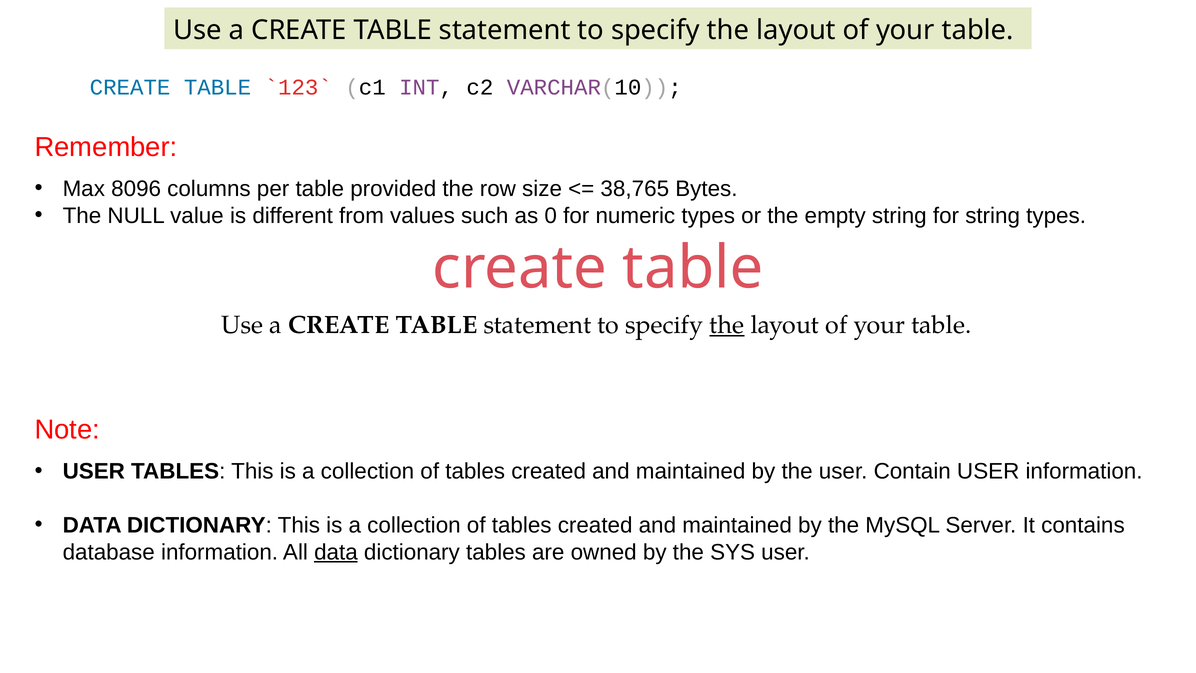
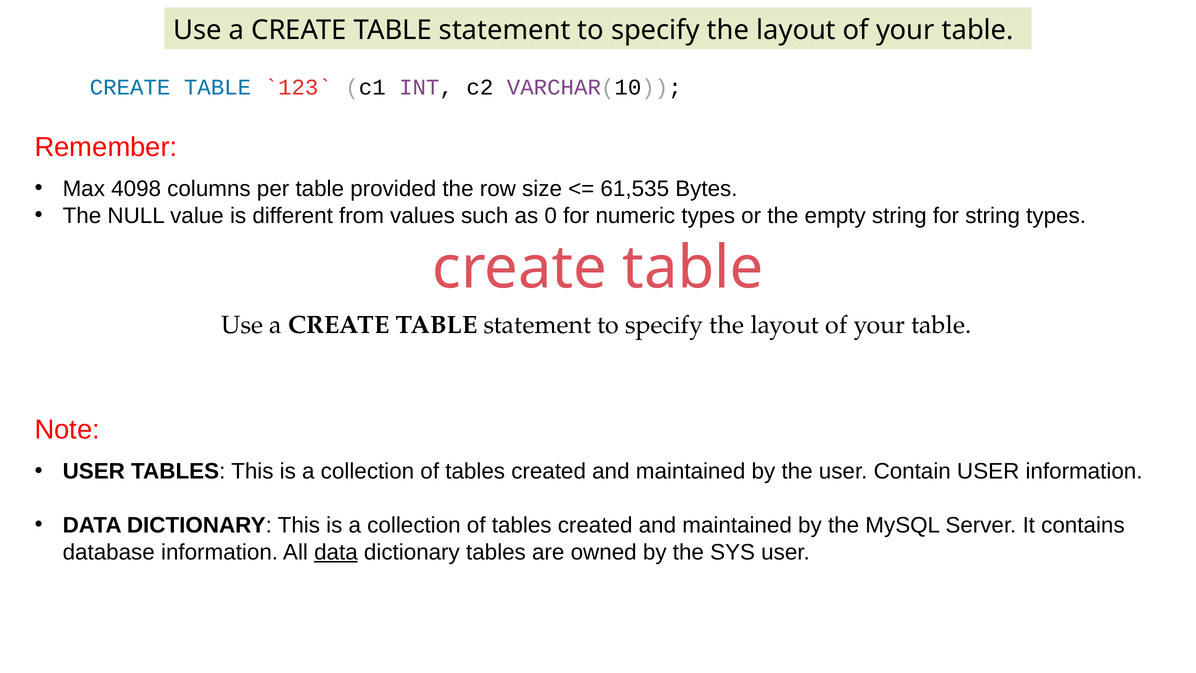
8096: 8096 -> 4098
38,765: 38,765 -> 61,535
the at (727, 325) underline: present -> none
